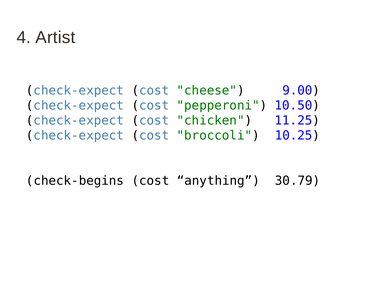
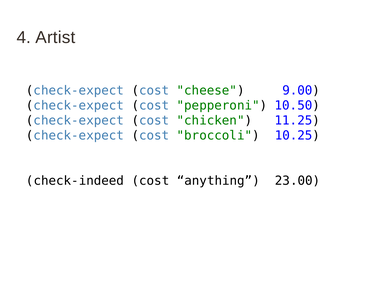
check-begins: check-begins -> check-indeed
30.79: 30.79 -> 23.00
